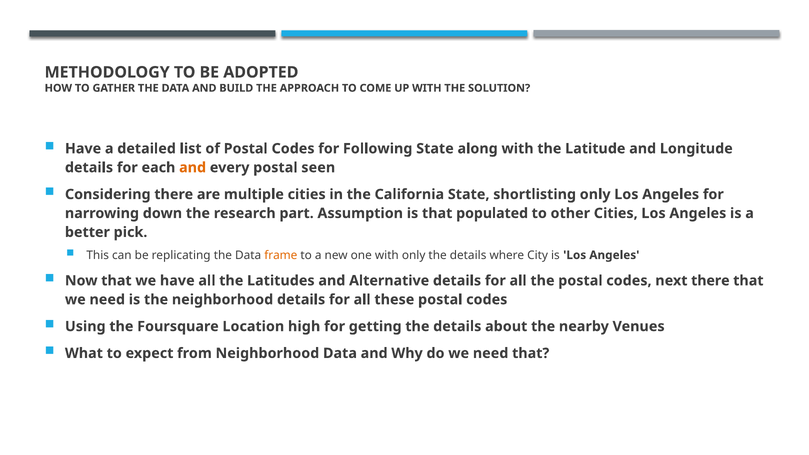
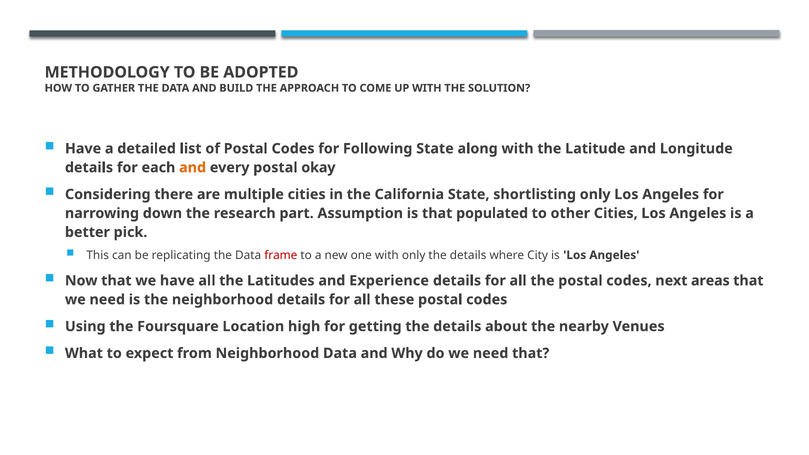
seen: seen -> okay
frame colour: orange -> red
Alternative: Alternative -> Experience
next there: there -> areas
